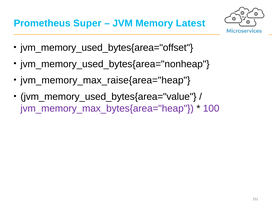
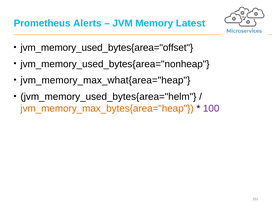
Super: Super -> Alerts
jvm_memory_max_raise{area="heap: jvm_memory_max_raise{area="heap -> jvm_memory_max_what{area="heap
jvm_memory_used_bytes{area="value: jvm_memory_used_bytes{area="value -> jvm_memory_used_bytes{area="helm
jvm_memory_max_bytes{area="heap colour: purple -> orange
